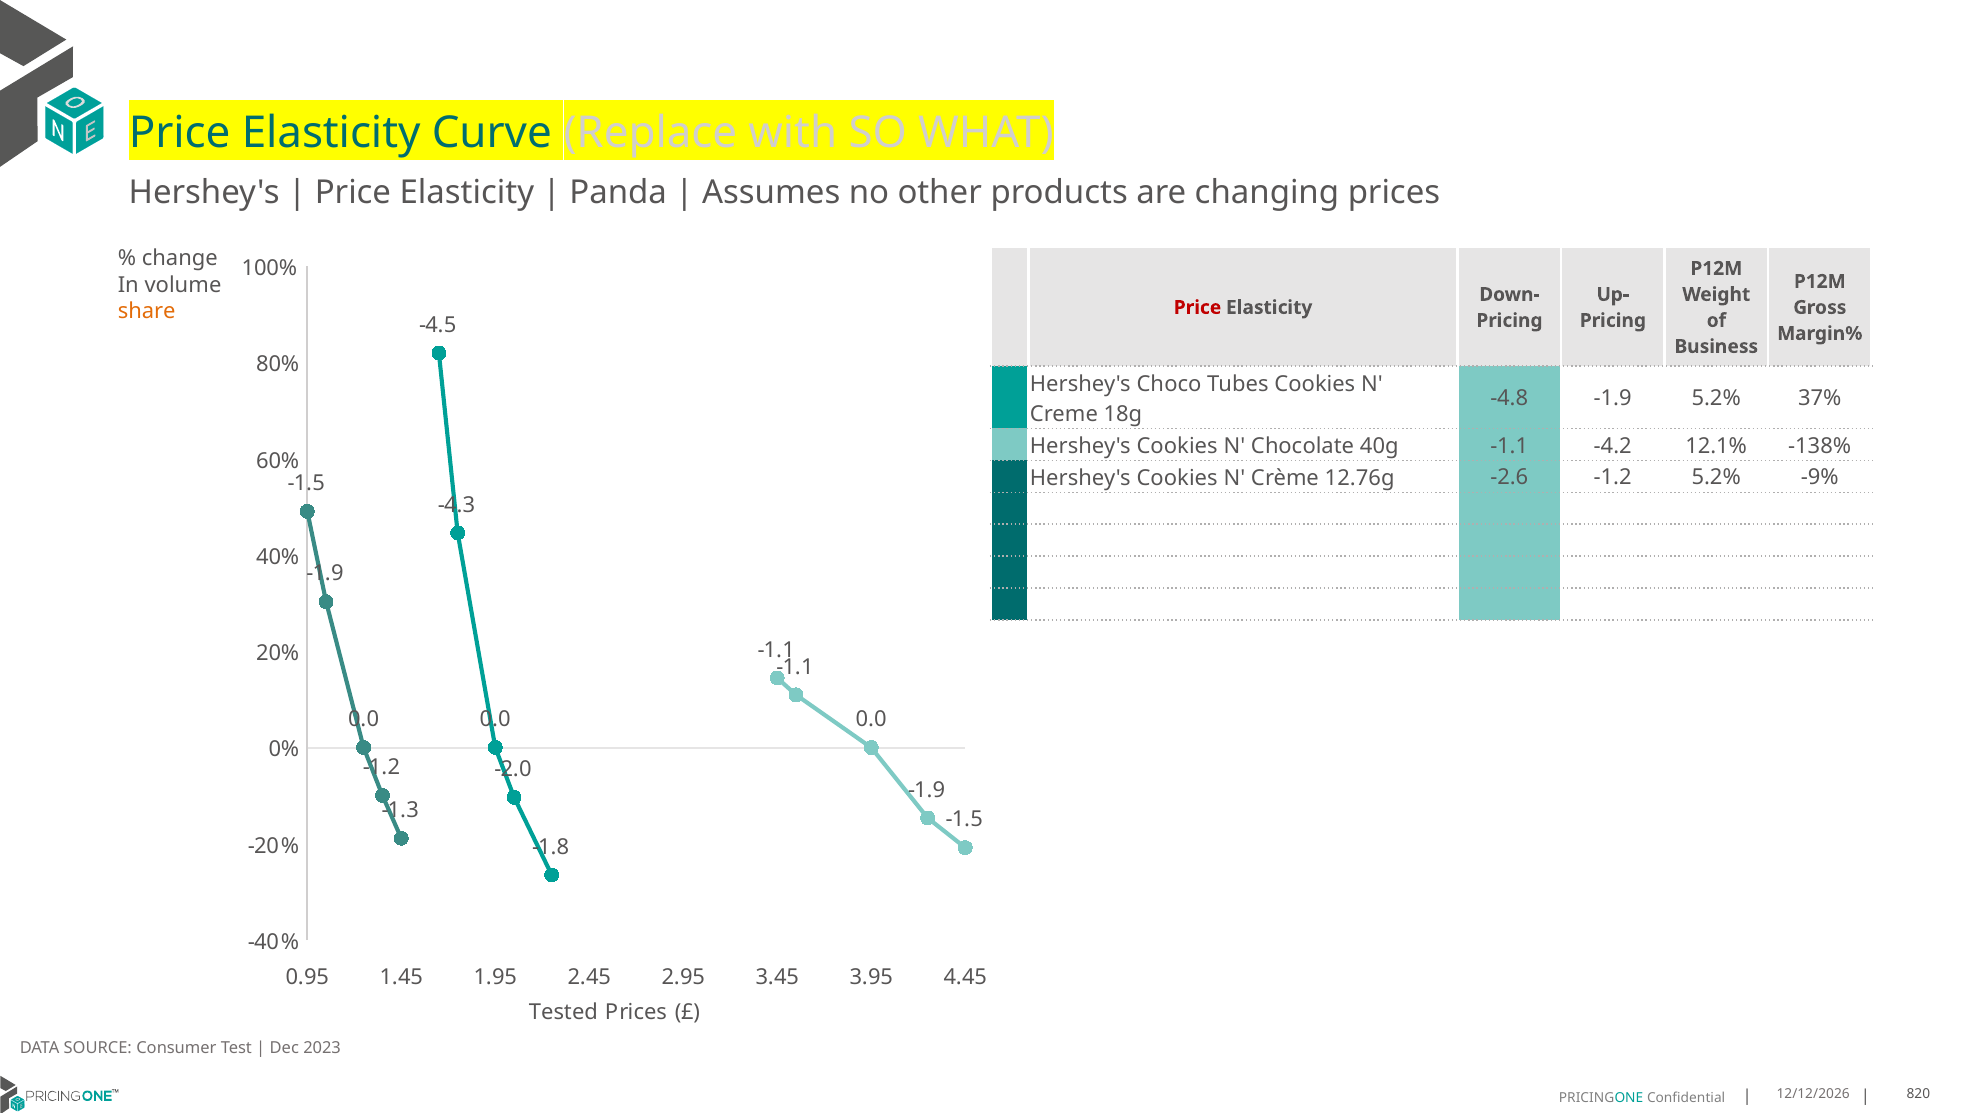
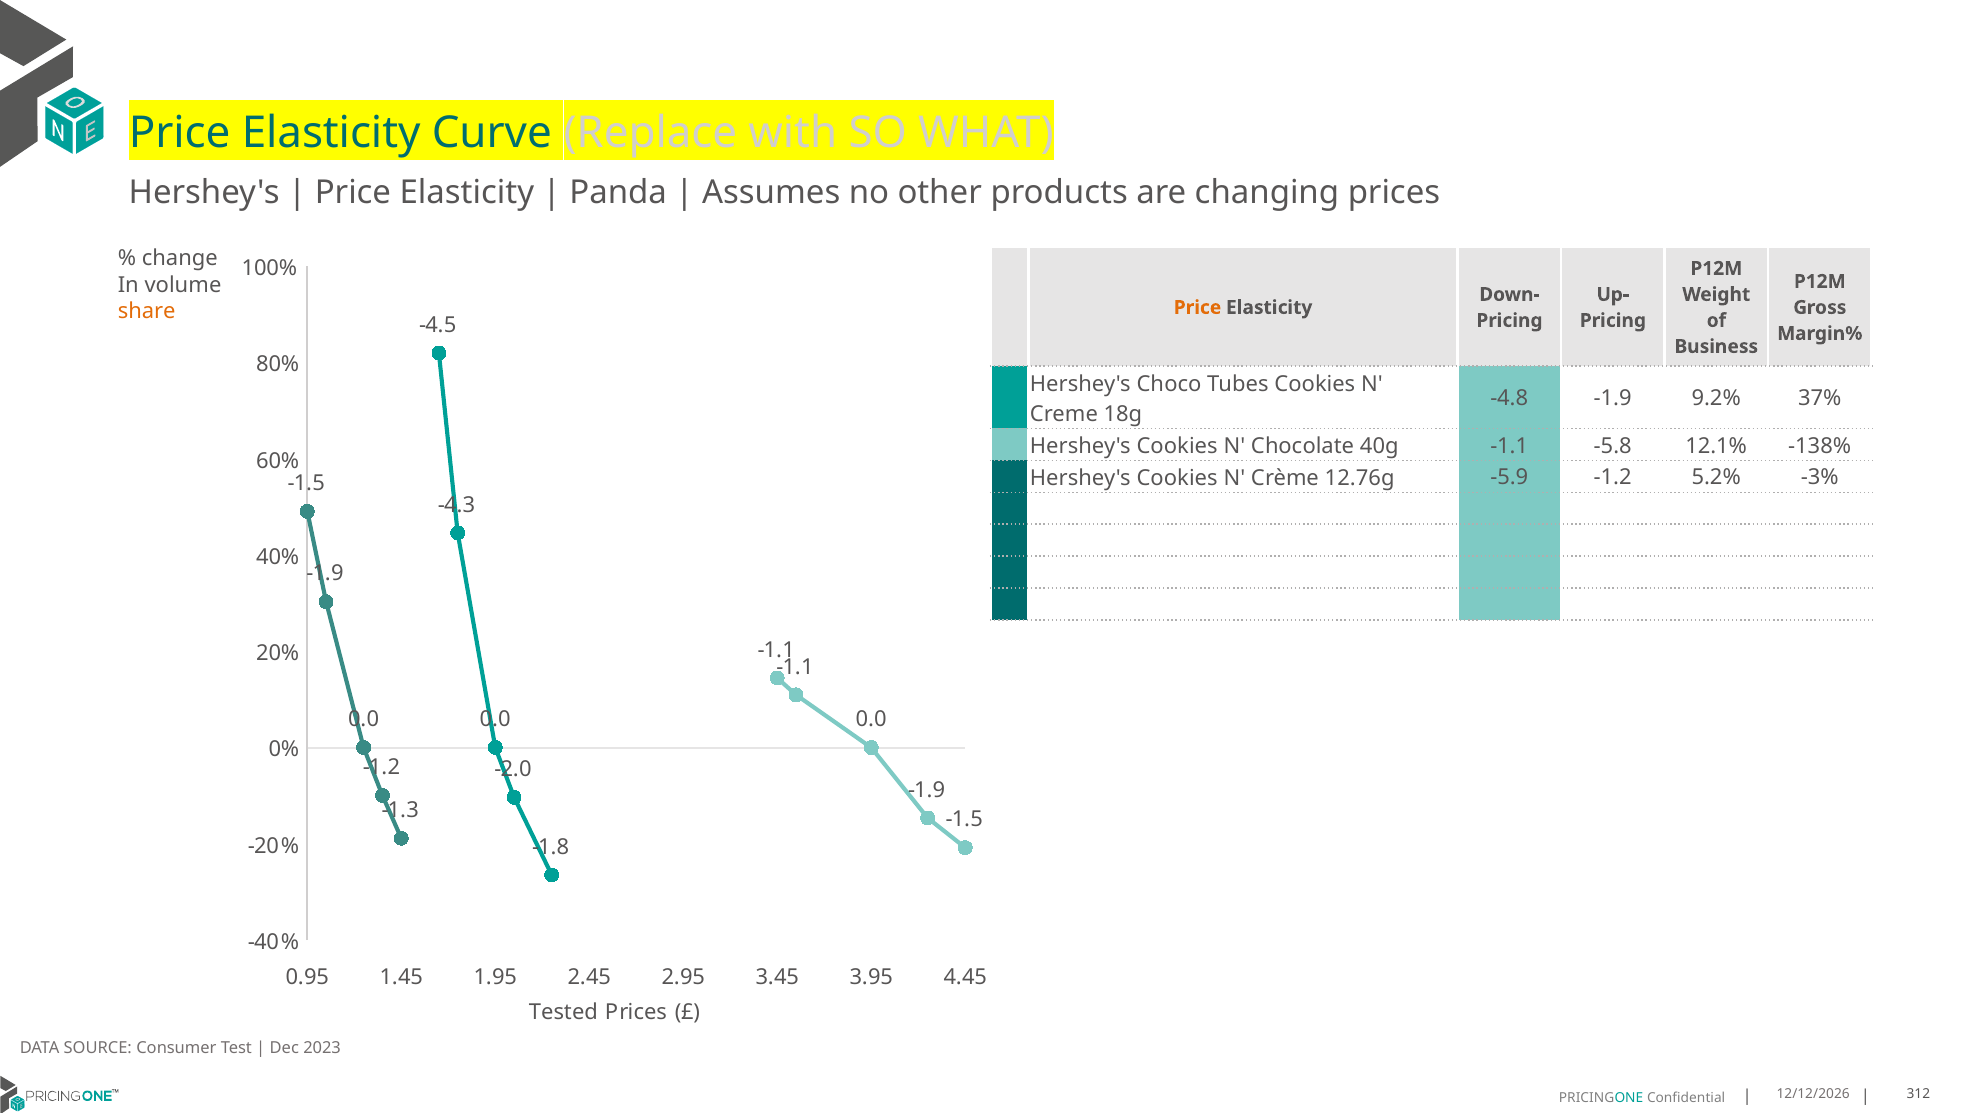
Price at (1197, 308) colour: red -> orange
-1.9 5.2%: 5.2% -> 9.2%
-4.2: -4.2 -> -5.8
-2.6: -2.6 -> -5.9
-9%: -9% -> -3%
820: 820 -> 312
